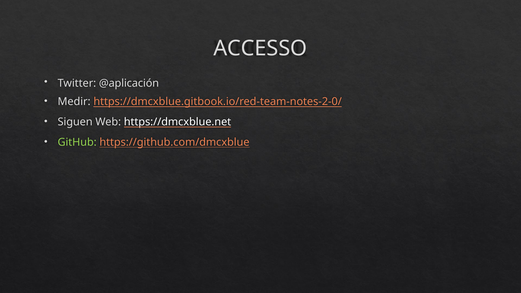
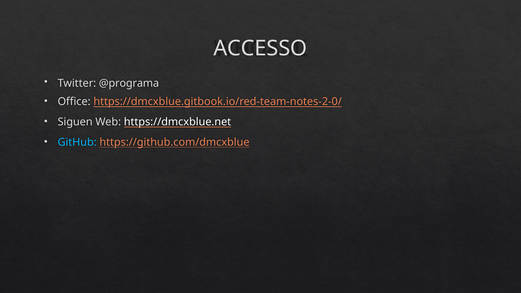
@aplicación: @aplicación -> @programa
Medir: Medir -> Office
GitHub colour: light green -> light blue
